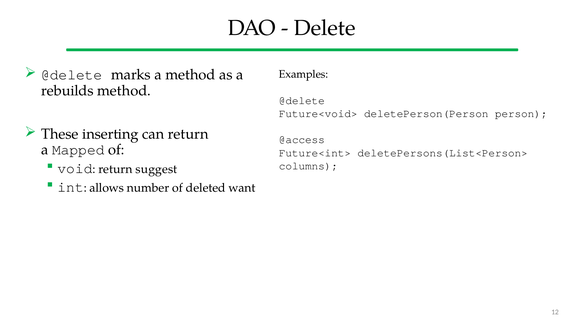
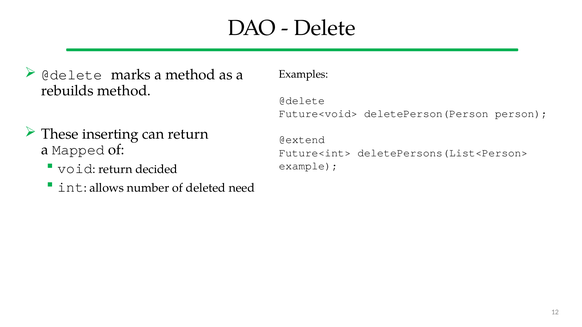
@access: @access -> @extend
suggest: suggest -> decided
columns: columns -> example
want: want -> need
